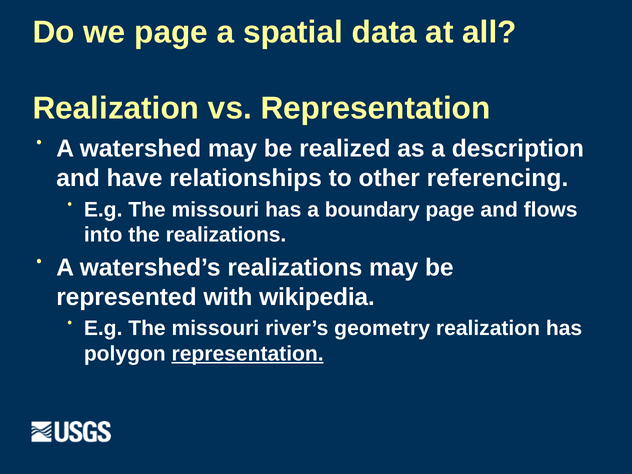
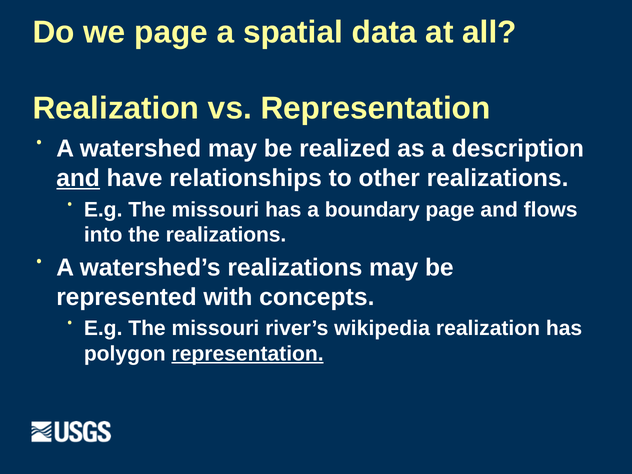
and at (78, 178) underline: none -> present
other referencing: referencing -> realizations
wikipedia: wikipedia -> concepts
geometry: geometry -> wikipedia
